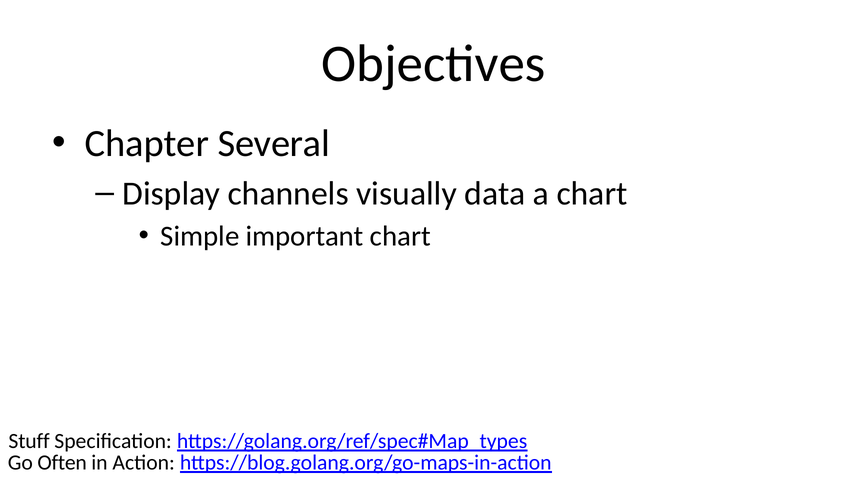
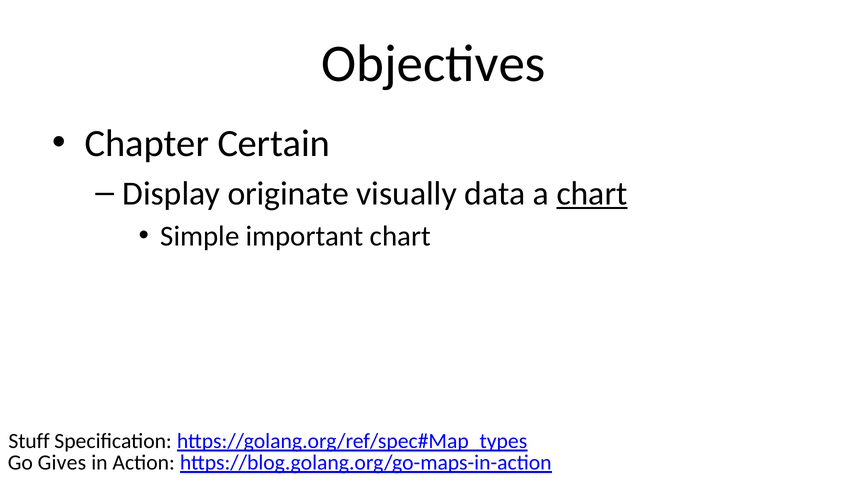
Several: Several -> Certain
channels: channels -> originate
chart at (592, 194) underline: none -> present
Often: Often -> Gives
